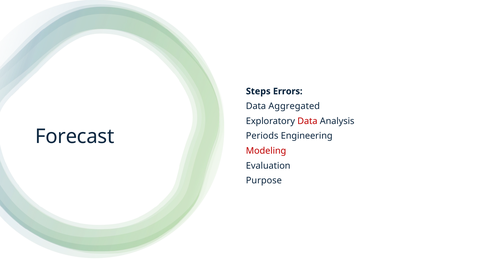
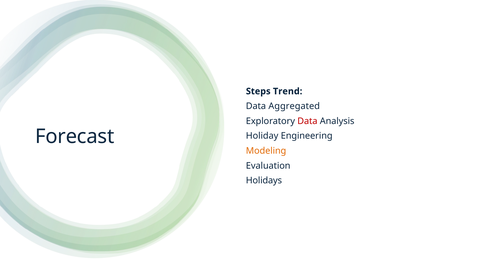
Errors: Errors -> Trend
Periods: Periods -> Holiday
Modeling colour: red -> orange
Purpose: Purpose -> Holidays
